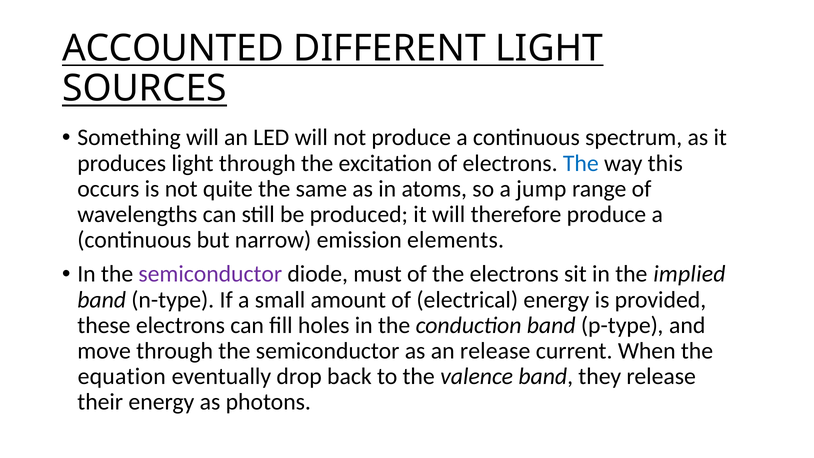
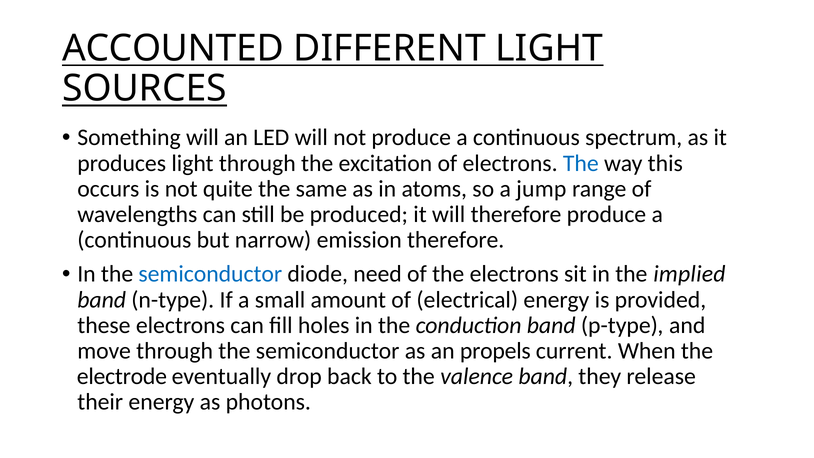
emission elements: elements -> therefore
semiconductor at (210, 274) colour: purple -> blue
must: must -> need
an release: release -> propels
equation: equation -> electrode
